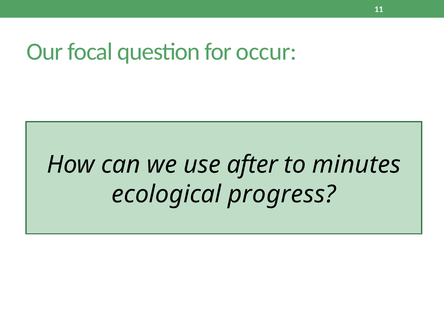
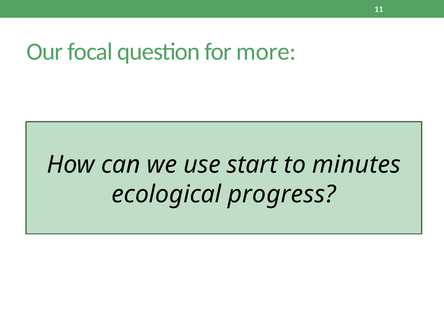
occur: occur -> more
after: after -> start
